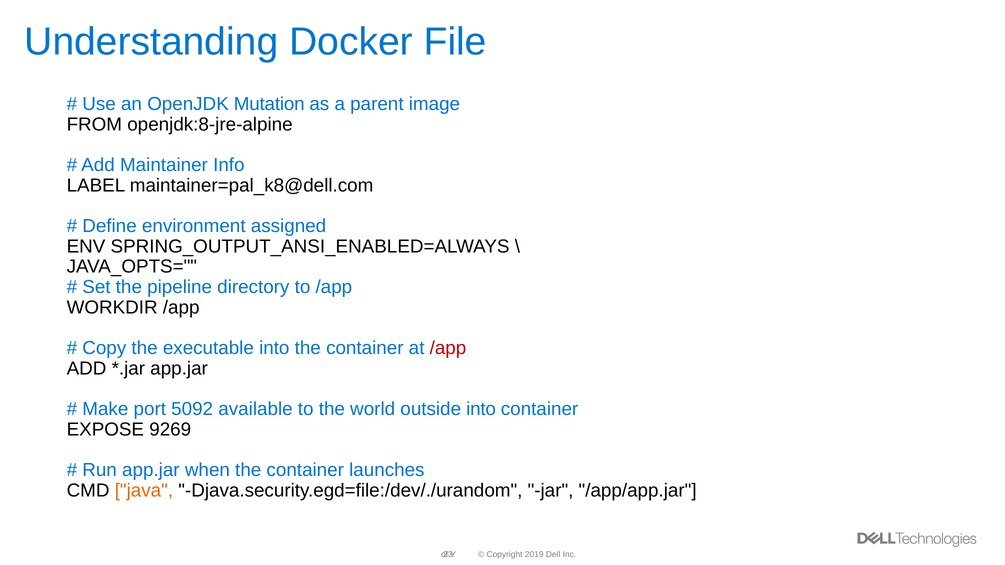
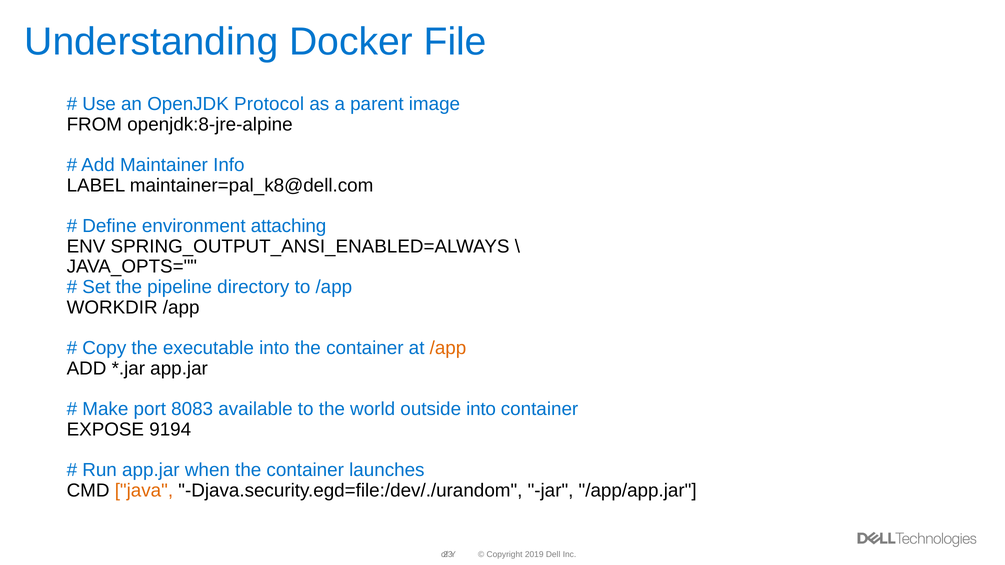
Mutation: Mutation -> Protocol
assigned: assigned -> attaching
/app at (448, 348) colour: red -> orange
5092: 5092 -> 8083
9269: 9269 -> 9194
